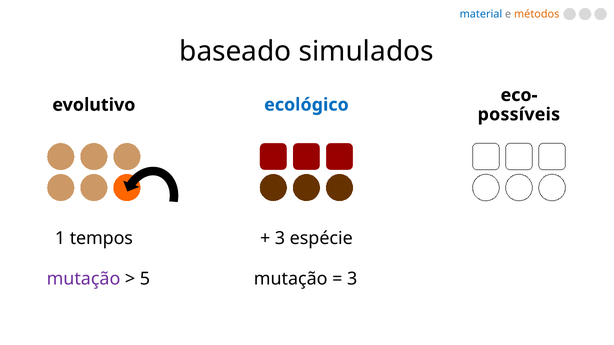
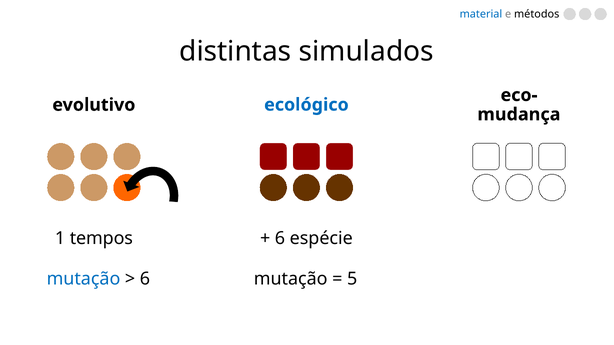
métodos colour: orange -> black
baseado: baseado -> distintas
possíveis: possíveis -> mudança
3 at (280, 239): 3 -> 6
mutação at (83, 279) colour: purple -> blue
5 at (145, 279): 5 -> 6
3 at (352, 279): 3 -> 5
